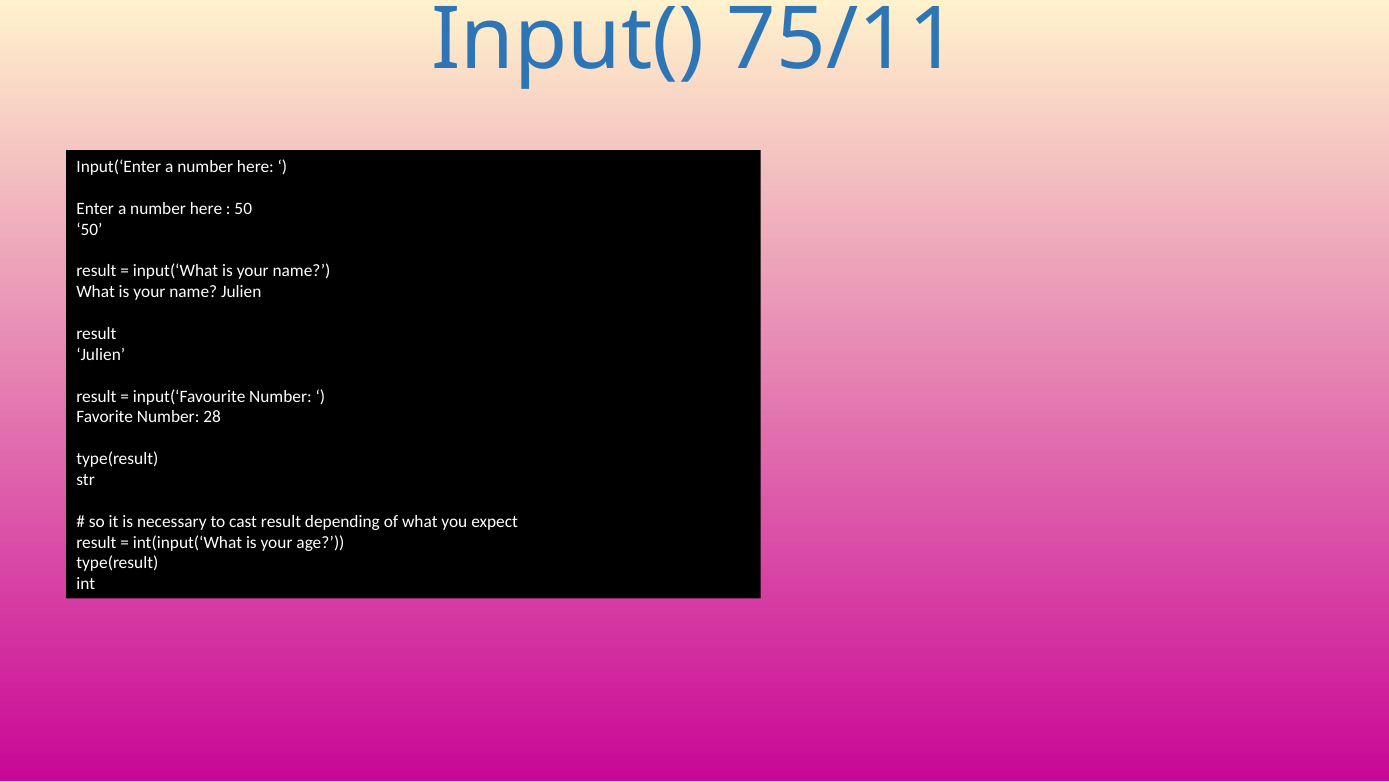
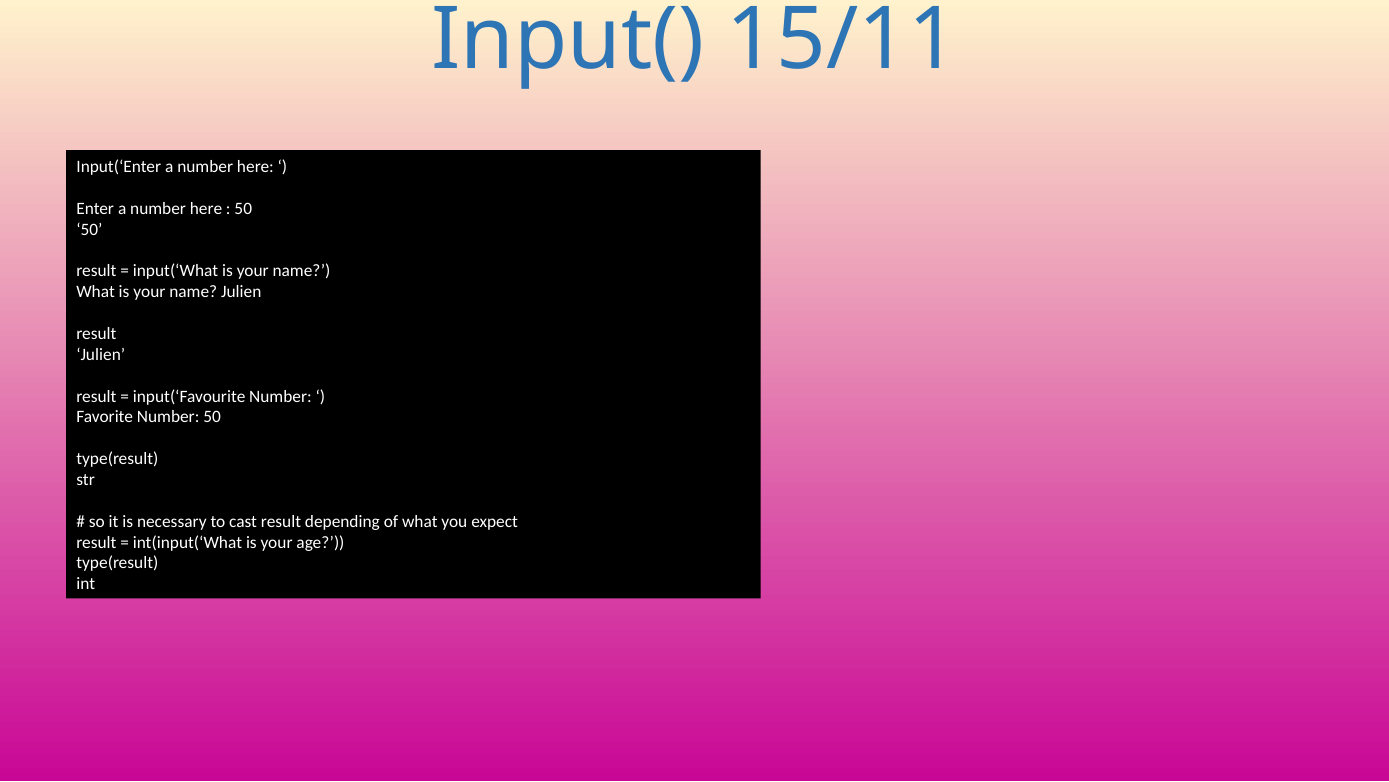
75/11: 75/11 -> 15/11
Number 28: 28 -> 50
